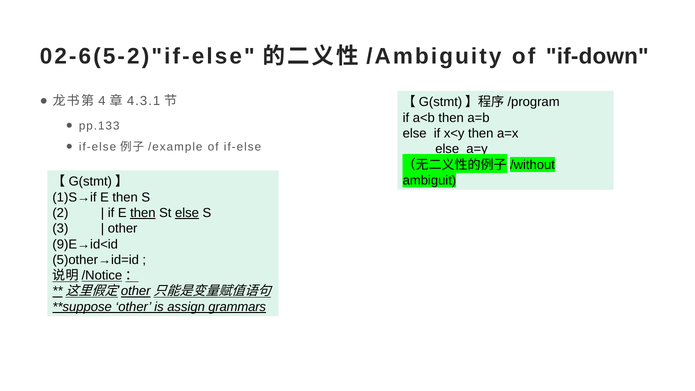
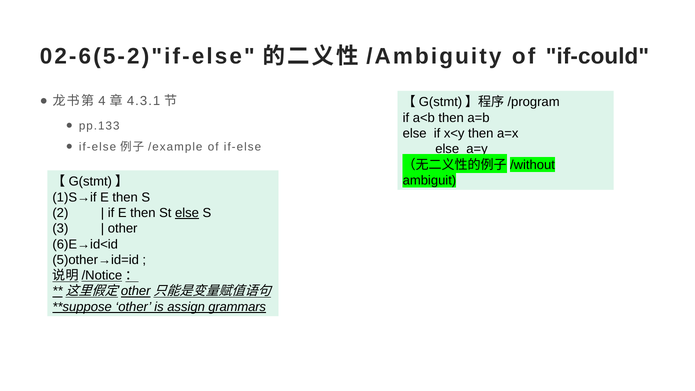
if-down: if-down -> if-could
then at (143, 213) underline: present -> none
9)E→id<id: 9)E→id<id -> 6)E→id<id
